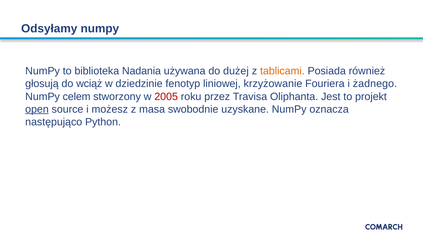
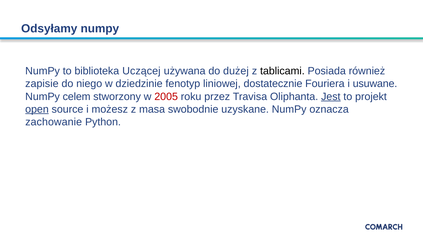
Nadania: Nadania -> Uczącej
tablicami colour: orange -> black
głosują: głosują -> zapisie
wciąż: wciąż -> niego
krzyżowanie: krzyżowanie -> dostatecznie
żadnego: żadnego -> usuwane
Jest underline: none -> present
następująco: następująco -> zachowanie
